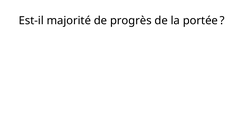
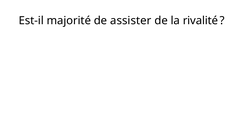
progrès: progrès -> assister
portée: portée -> rivalité
